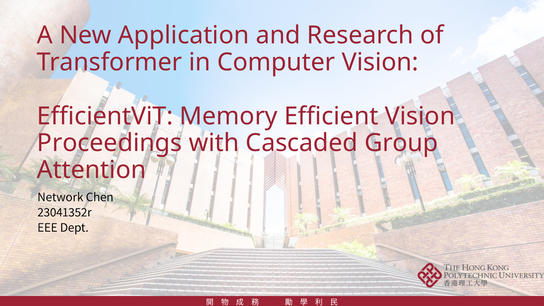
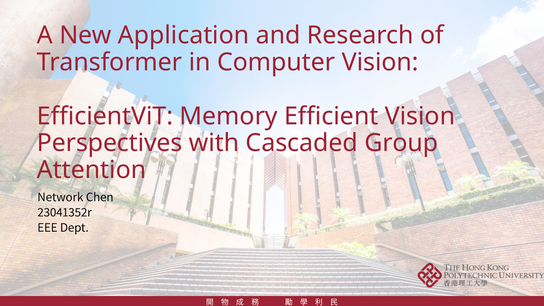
Proceedings: Proceedings -> Perspectives
